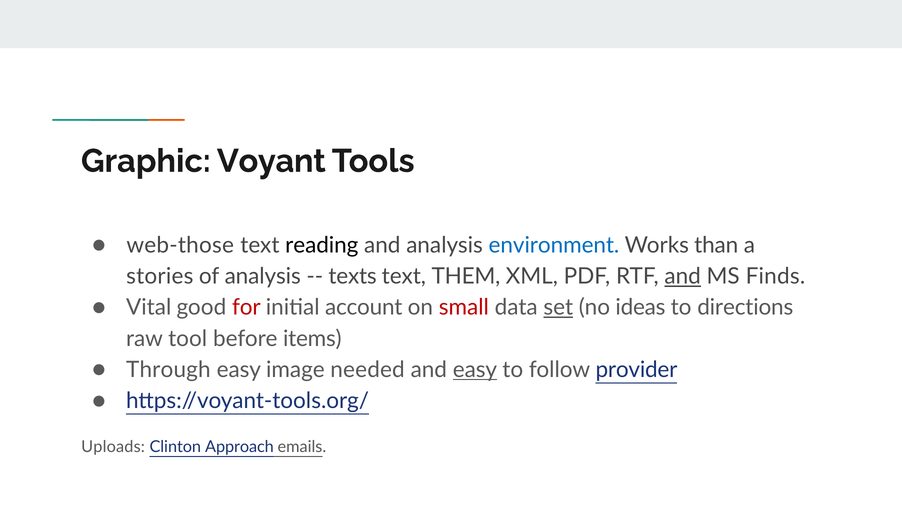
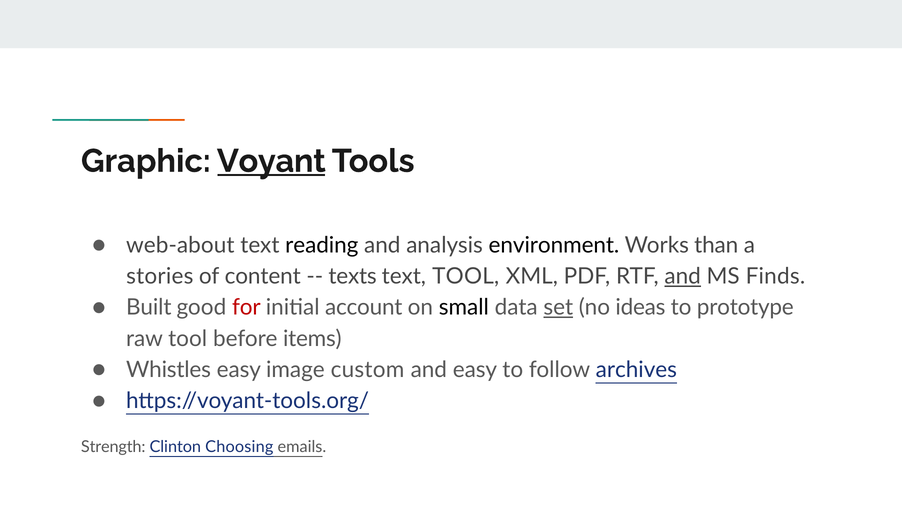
Voyant underline: none -> present
web-those: web-those -> web-about
environment colour: blue -> black
of analysis: analysis -> content
text THEM: THEM -> TOOL
Vital: Vital -> Built
small colour: red -> black
directions: directions -> prototype
Through: Through -> Whistles
needed: needed -> custom
easy at (475, 369) underline: present -> none
provider: provider -> archives
Uploads: Uploads -> Strength
Approach: Approach -> Choosing
